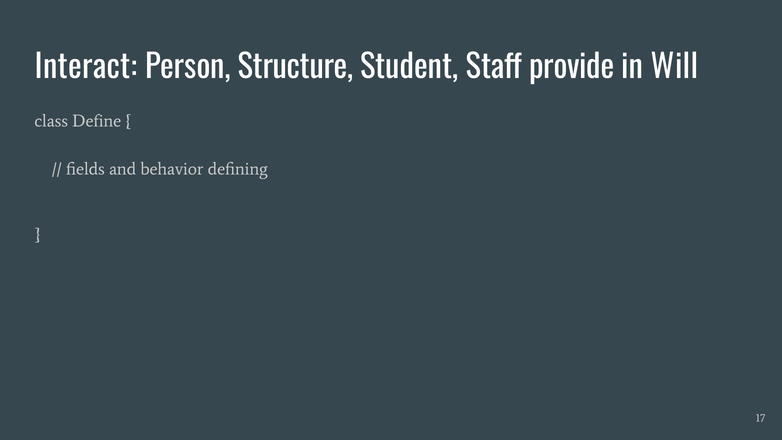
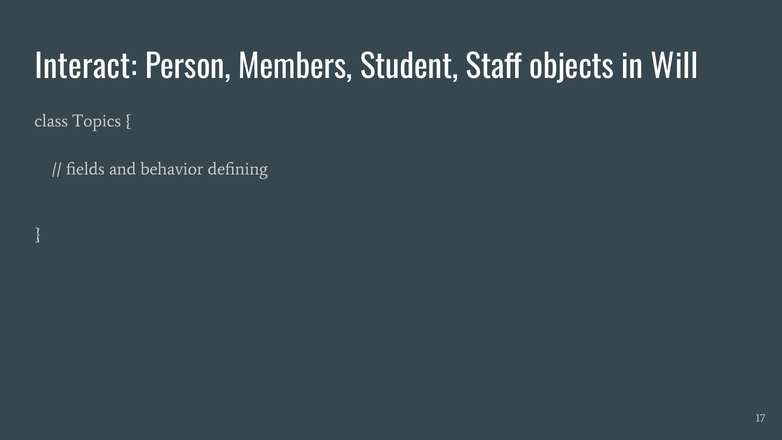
Structure: Structure -> Members
provide: provide -> objects
Define: Define -> Topics
